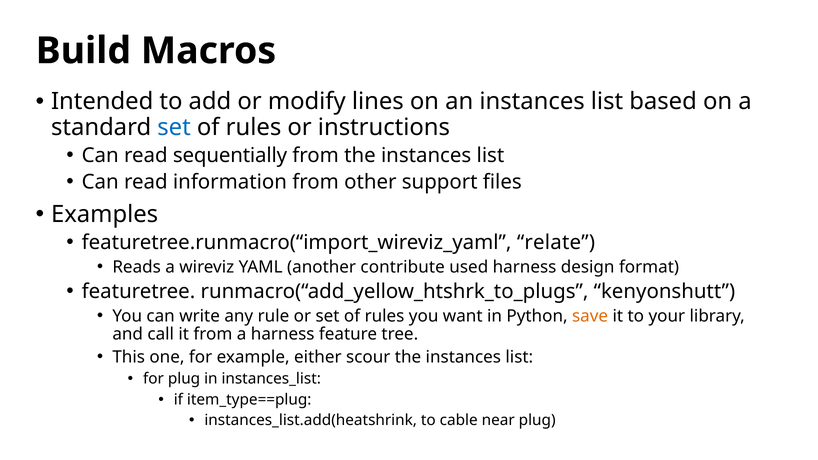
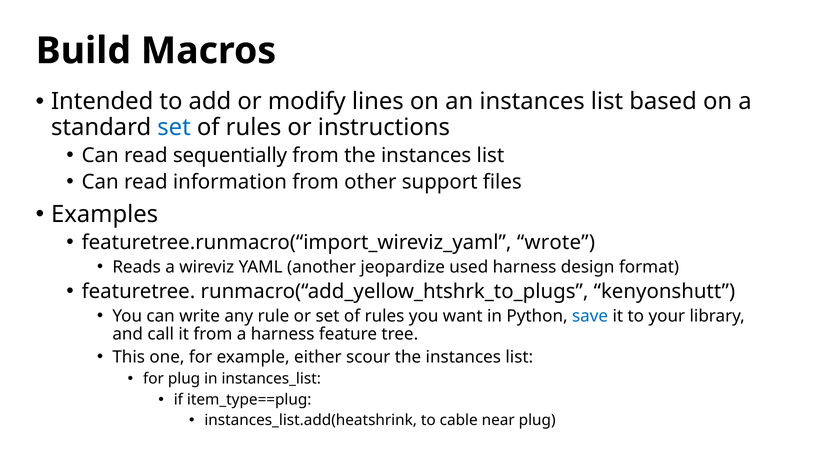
relate: relate -> wrote
contribute: contribute -> jeopardize
save colour: orange -> blue
